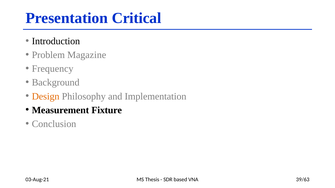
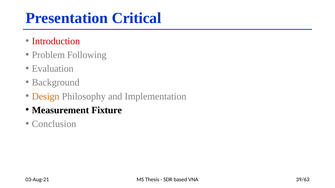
Introduction colour: black -> red
Magazine: Magazine -> Following
Frequency: Frequency -> Evaluation
